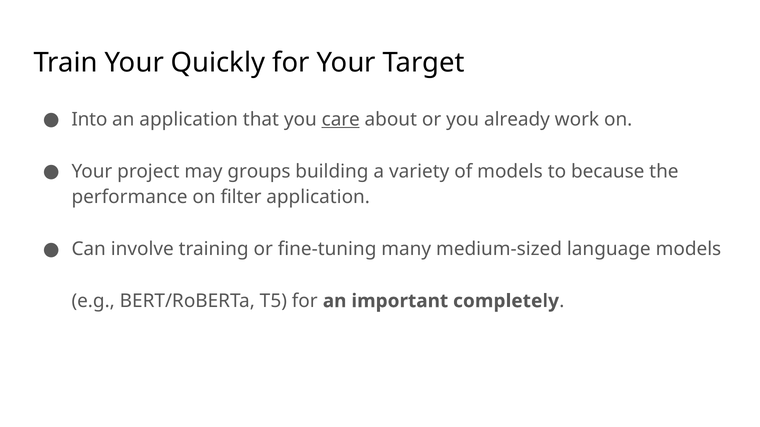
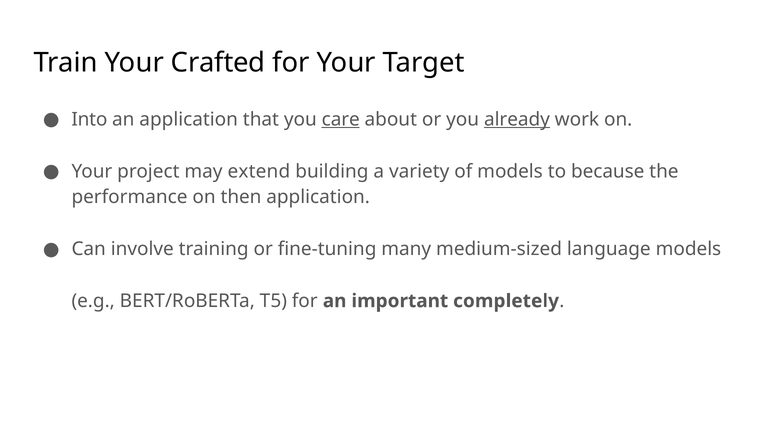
Quickly: Quickly -> Crafted
already underline: none -> present
groups: groups -> extend
filter: filter -> then
